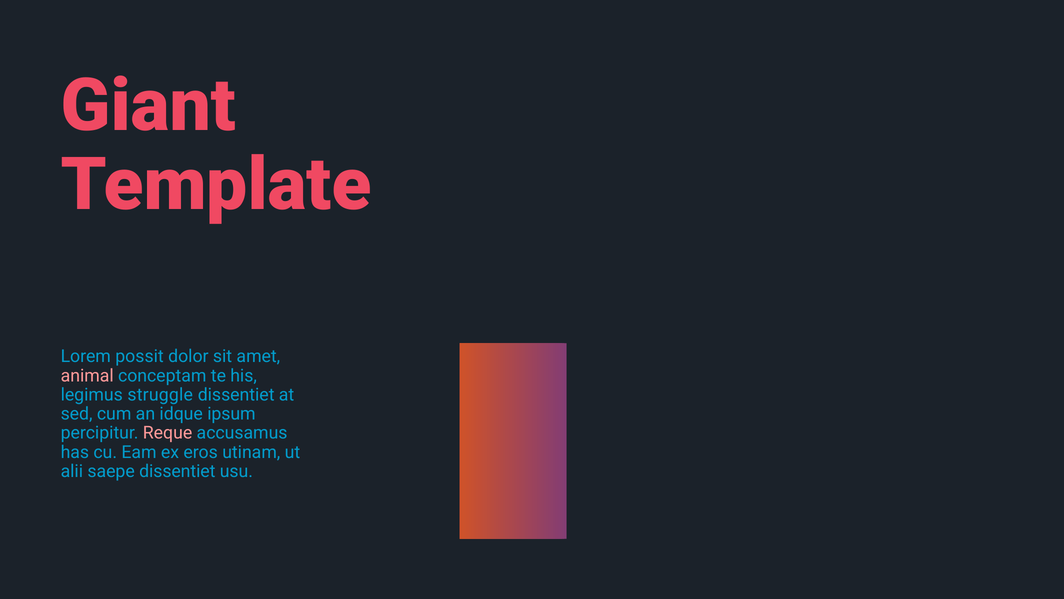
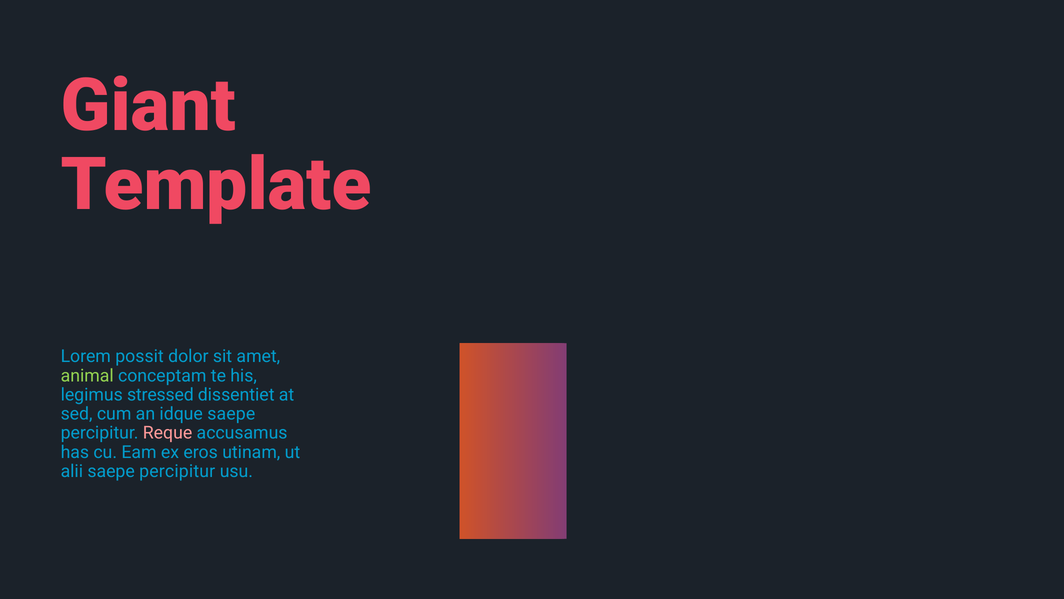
animal colour: pink -> light green
struggle: struggle -> stressed
idque ipsum: ipsum -> saepe
alii saepe dissentiet: dissentiet -> percipitur
